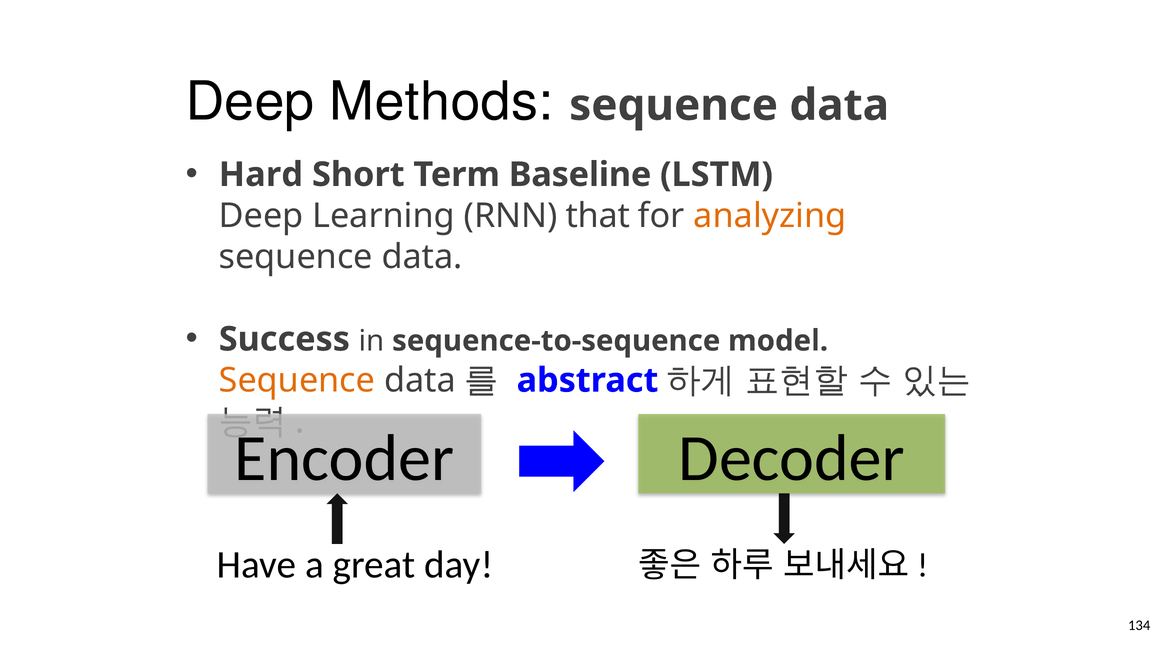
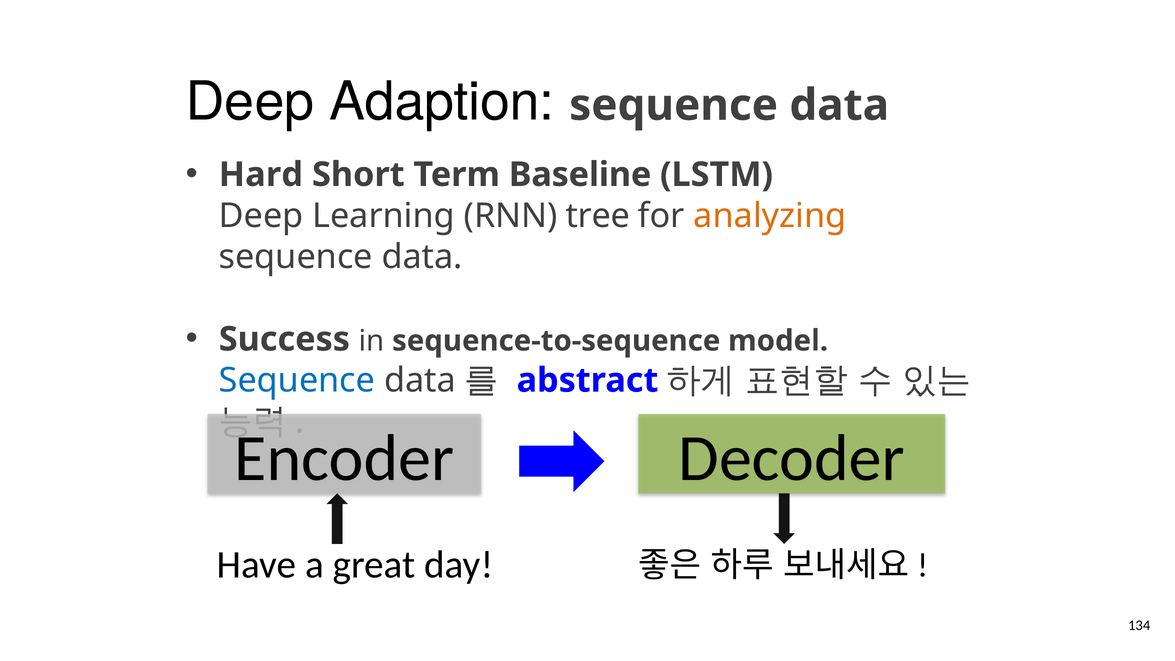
Methods: Methods -> Adaption
that: that -> tree
Sequence at (297, 380) colour: orange -> blue
